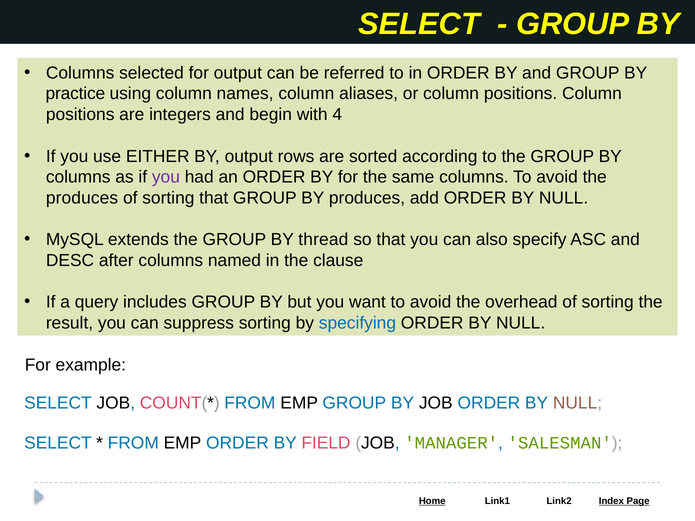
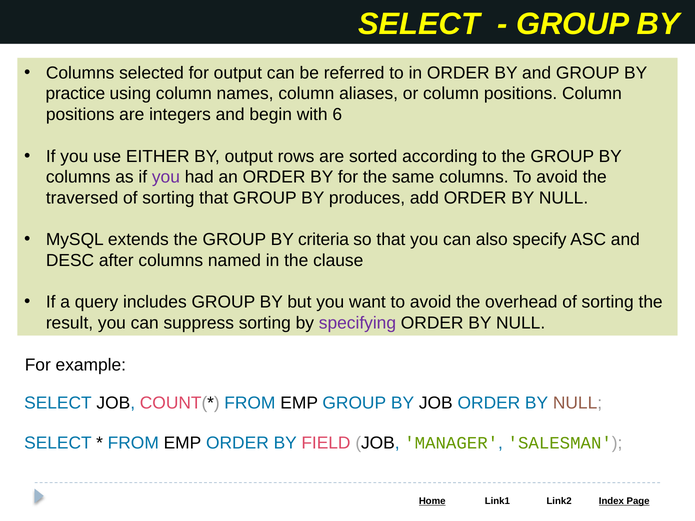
4: 4 -> 6
produces at (82, 198): produces -> traversed
thread: thread -> criteria
specifying colour: blue -> purple
